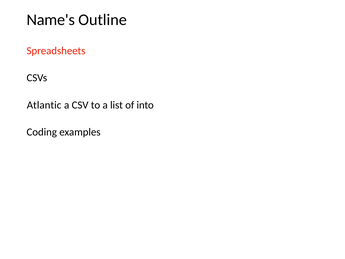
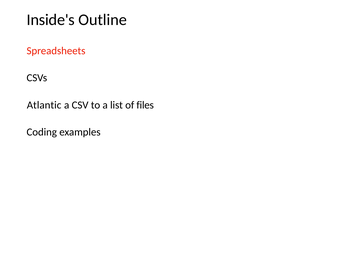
Name's: Name's -> Inside's
into: into -> files
